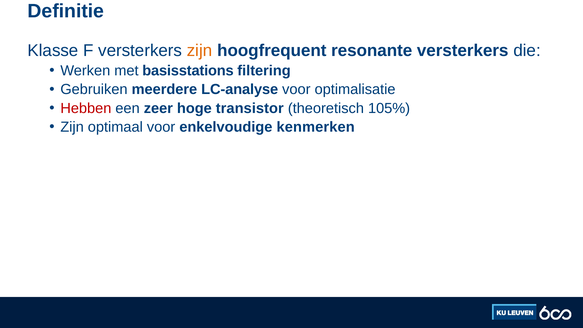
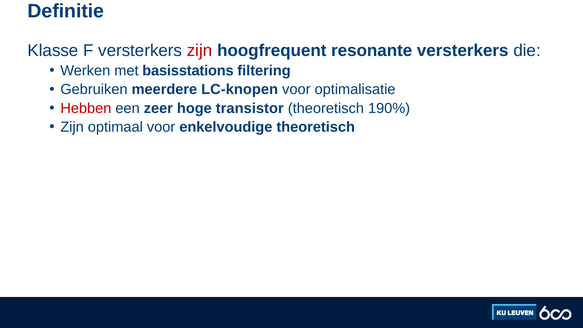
zijn at (200, 51) colour: orange -> red
LC-analyse: LC-analyse -> LC-knopen
105%: 105% -> 190%
enkelvoudige kenmerken: kenmerken -> theoretisch
